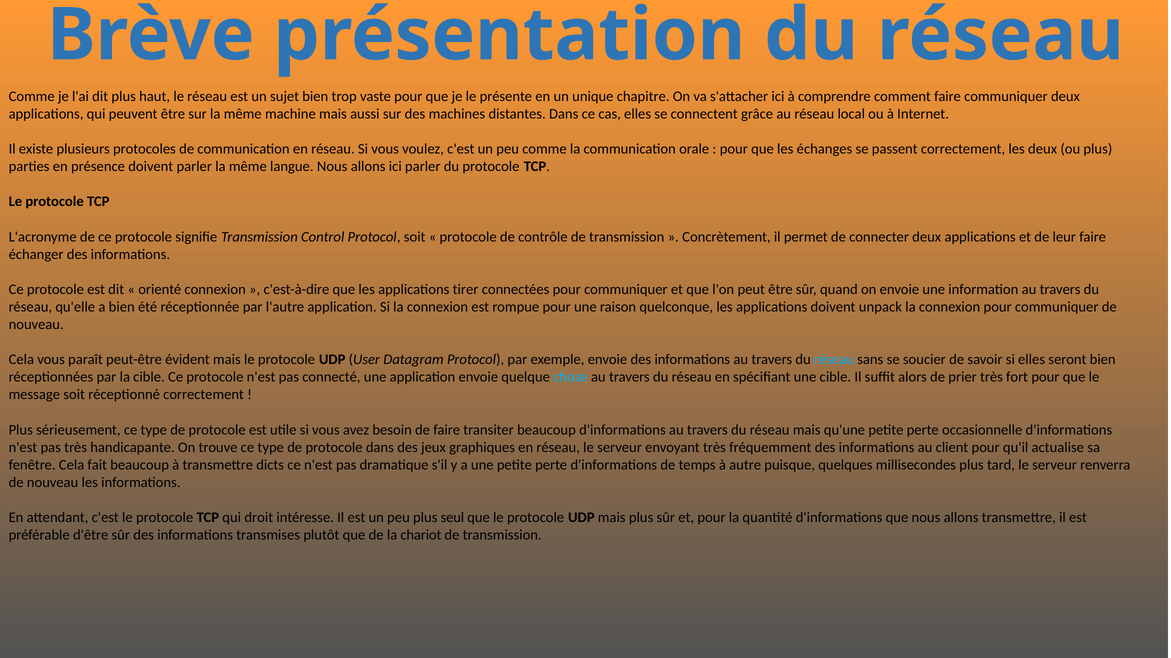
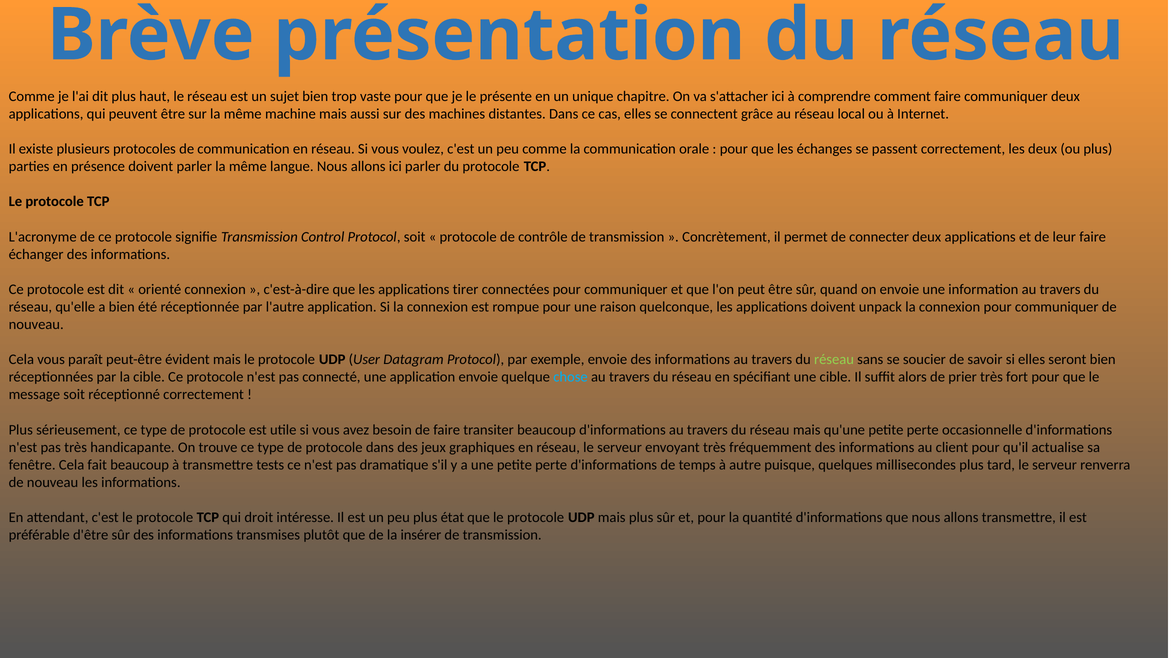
réseau at (834, 360) colour: light blue -> light green
dicts: dicts -> tests
seul: seul -> état
chariot: chariot -> insérer
